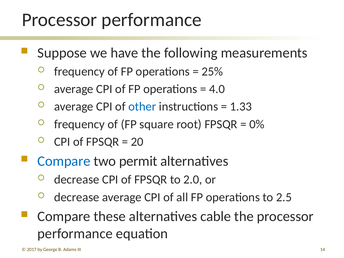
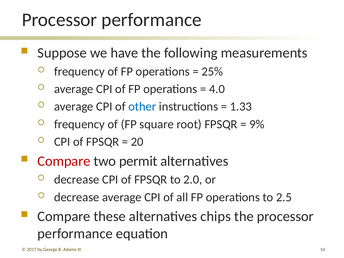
0%: 0% -> 9%
Compare at (64, 161) colour: blue -> red
cable: cable -> chips
